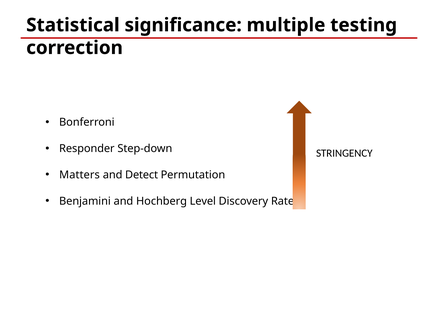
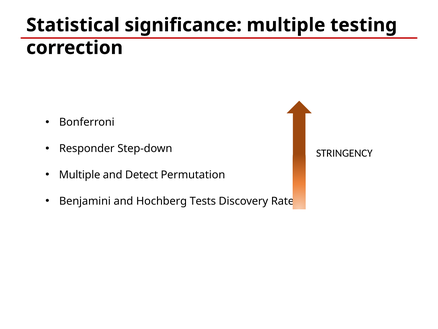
Matters at (80, 175): Matters -> Multiple
Level: Level -> Tests
